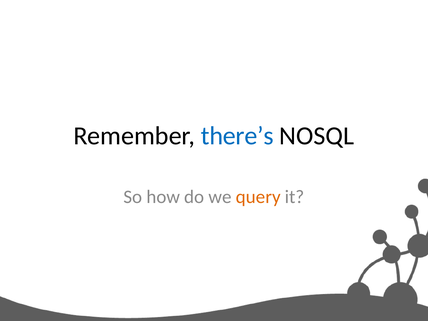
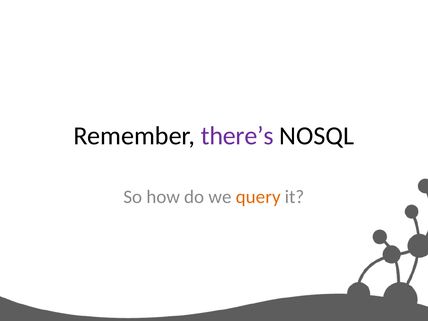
there’s colour: blue -> purple
